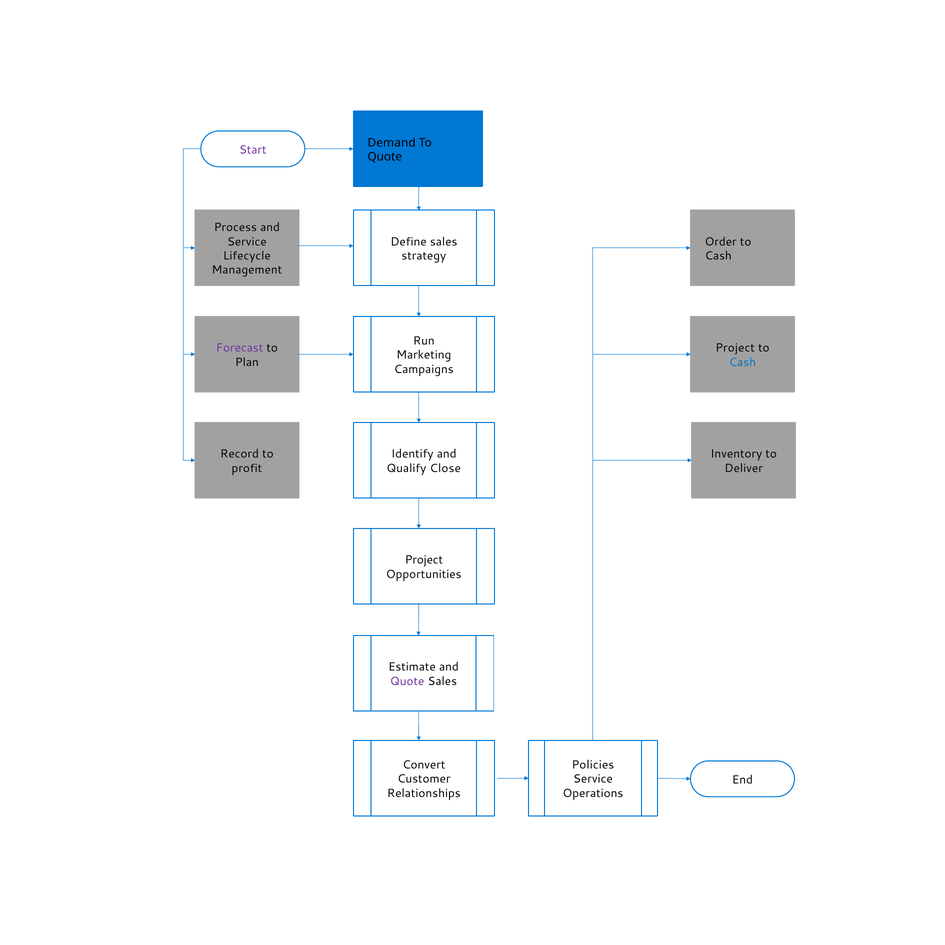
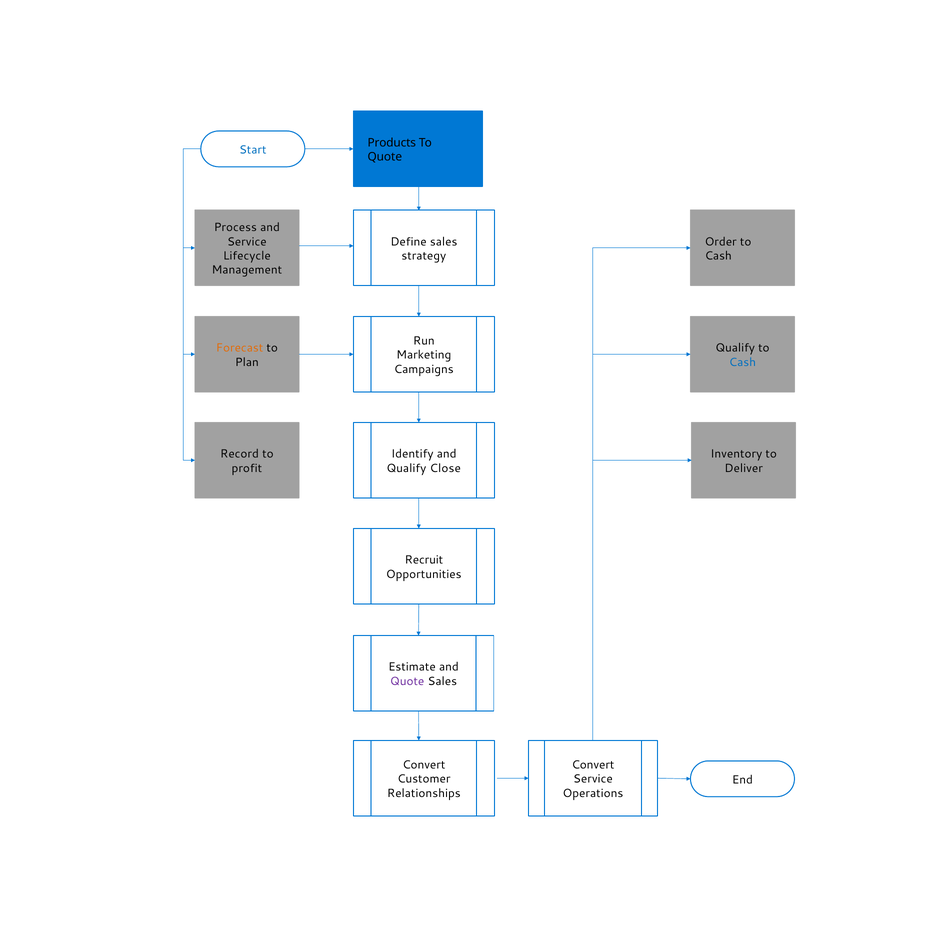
Demand: Demand -> Products
Start colour: purple -> blue
Forecast colour: purple -> orange
Project at (735, 348): Project -> Qualify
Project at (424, 560): Project -> Recruit
Policies at (593, 765): Policies -> Convert
